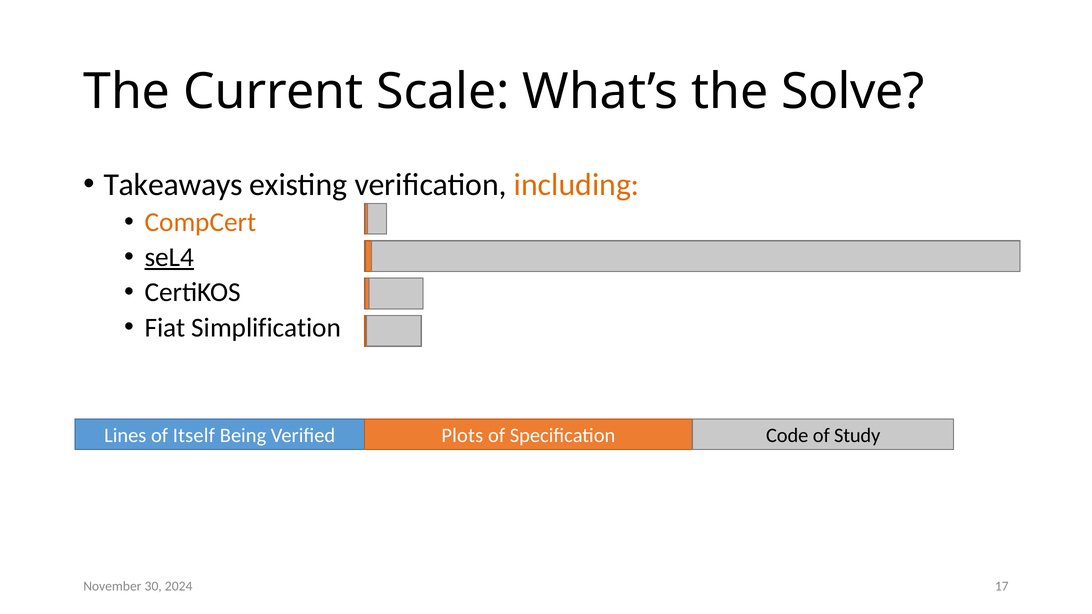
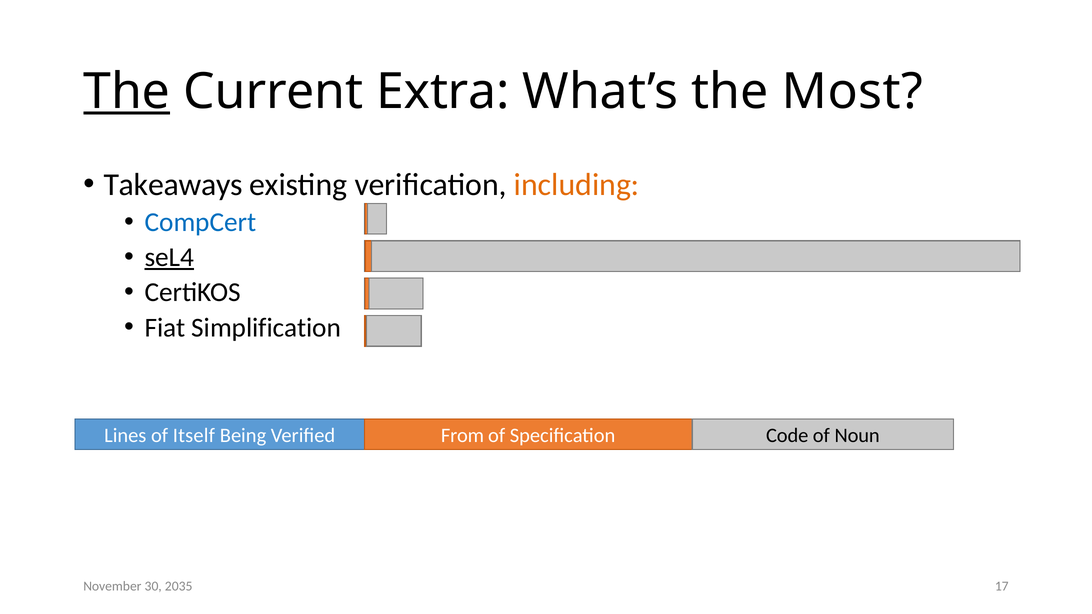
The at (127, 92) underline: none -> present
Scale: Scale -> Extra
Solve: Solve -> Most
CompCert colour: orange -> blue
Plots: Plots -> From
Study: Study -> Noun
2024: 2024 -> 2035
